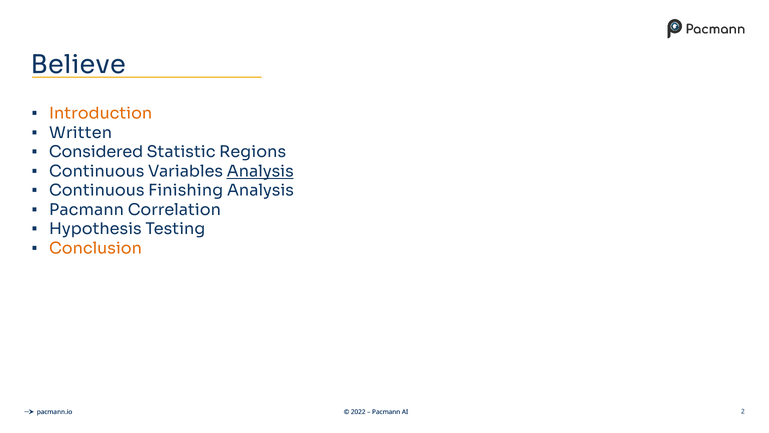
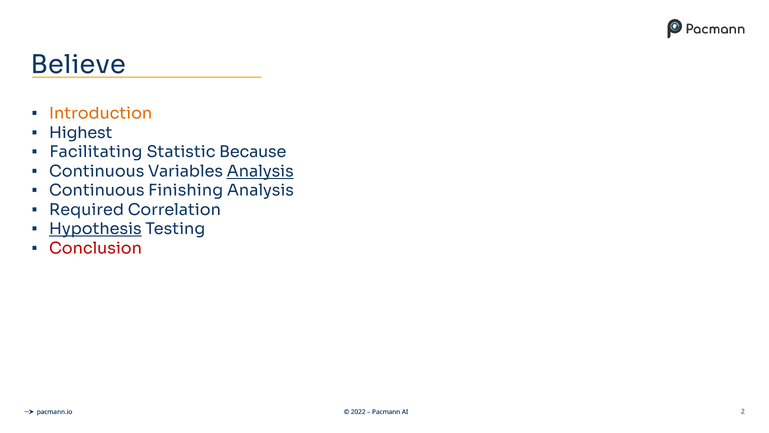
Written: Written -> Highest
Considered: Considered -> Facilitating
Regions: Regions -> Because
Pacmann at (87, 210): Pacmann -> Required
Hypothesis underline: none -> present
Conclusion colour: orange -> red
